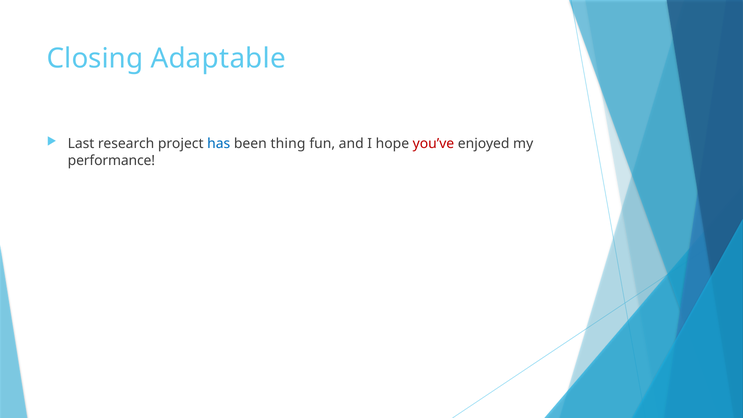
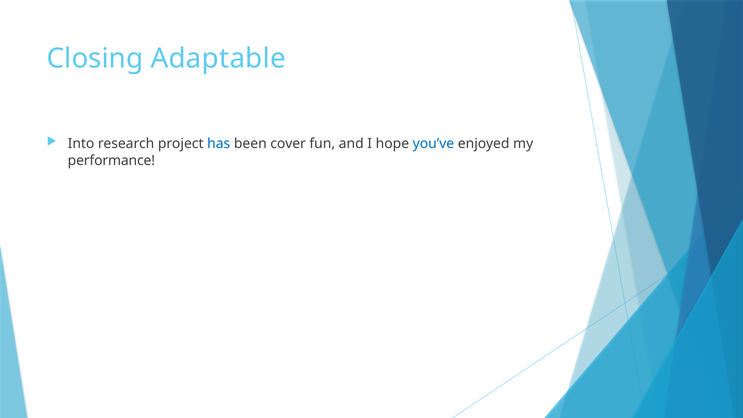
Last: Last -> Into
thing: thing -> cover
you’ve colour: red -> blue
